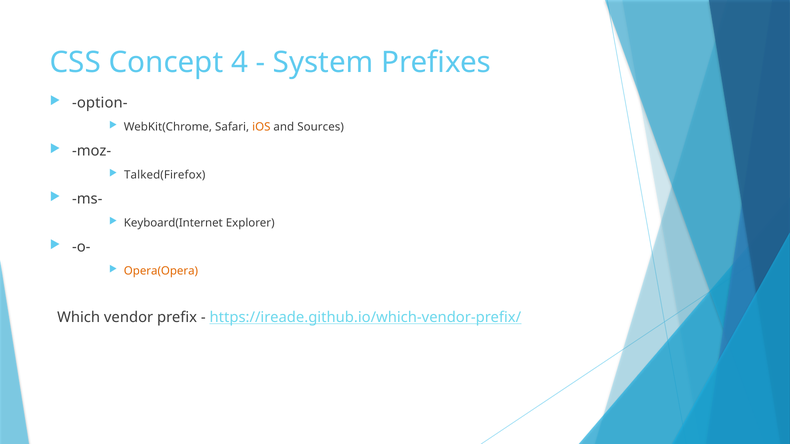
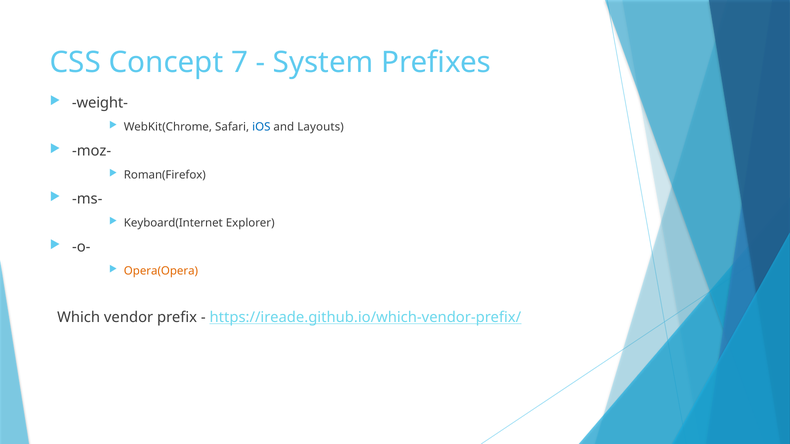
4: 4 -> 7
option-: option- -> weight-
iOS colour: orange -> blue
Sources: Sources -> Layouts
Talked(Firefox: Talked(Firefox -> Roman(Firefox
